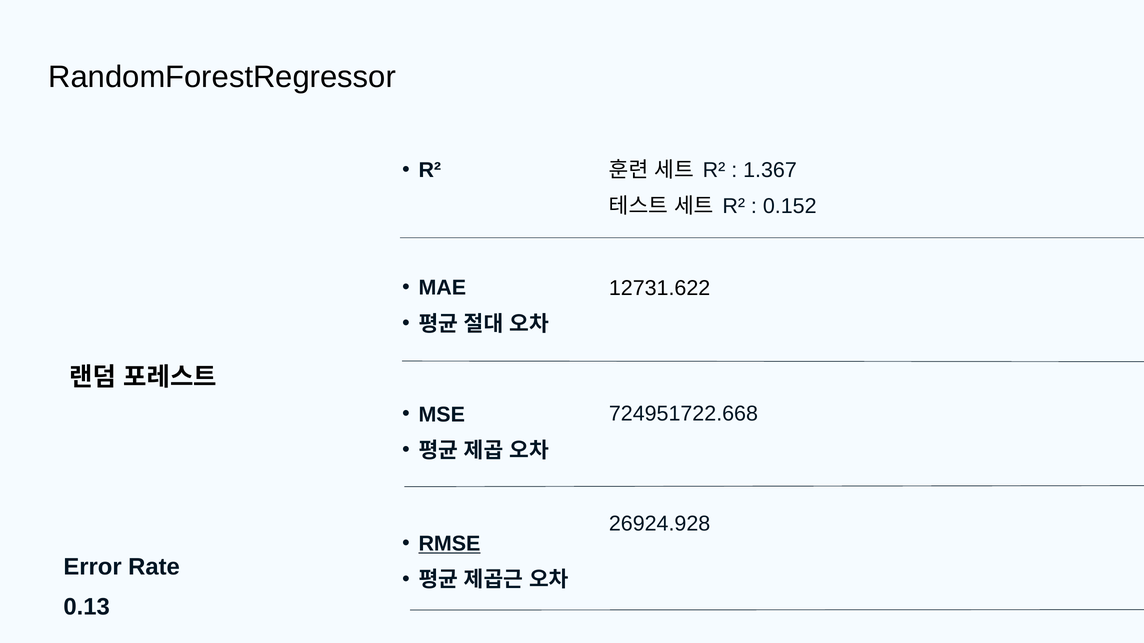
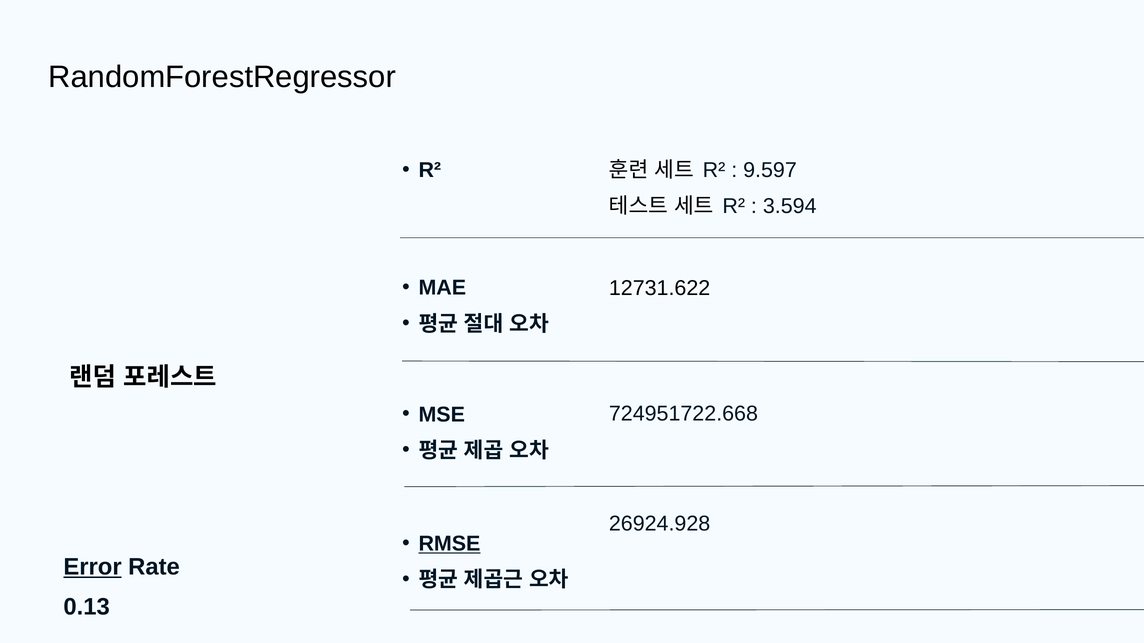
1.367: 1.367 -> 9.597
0.152: 0.152 -> 3.594
Error underline: none -> present
